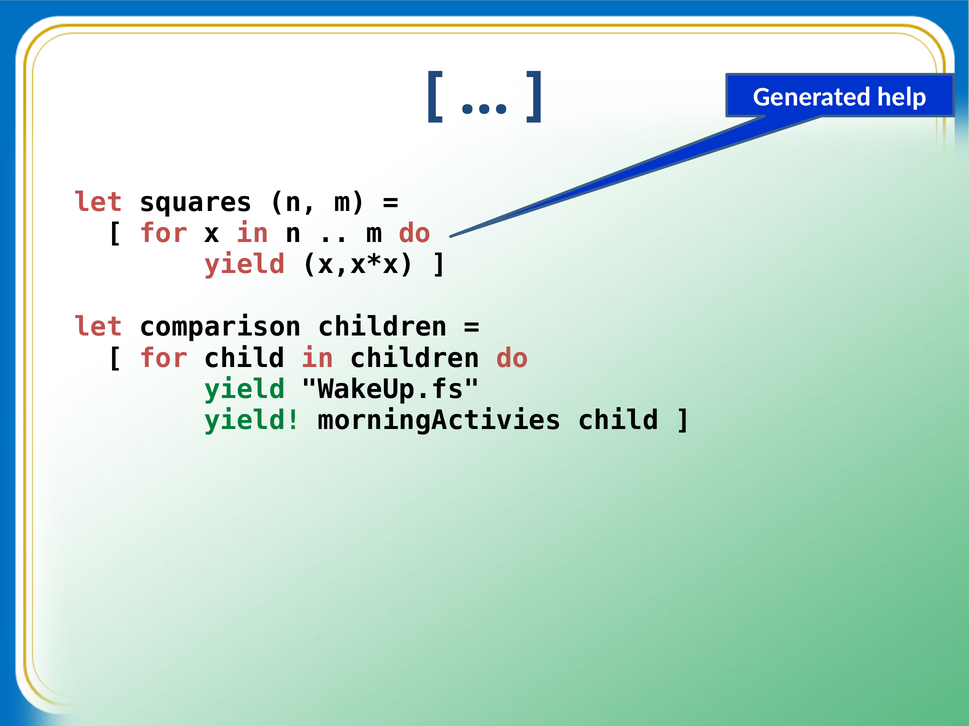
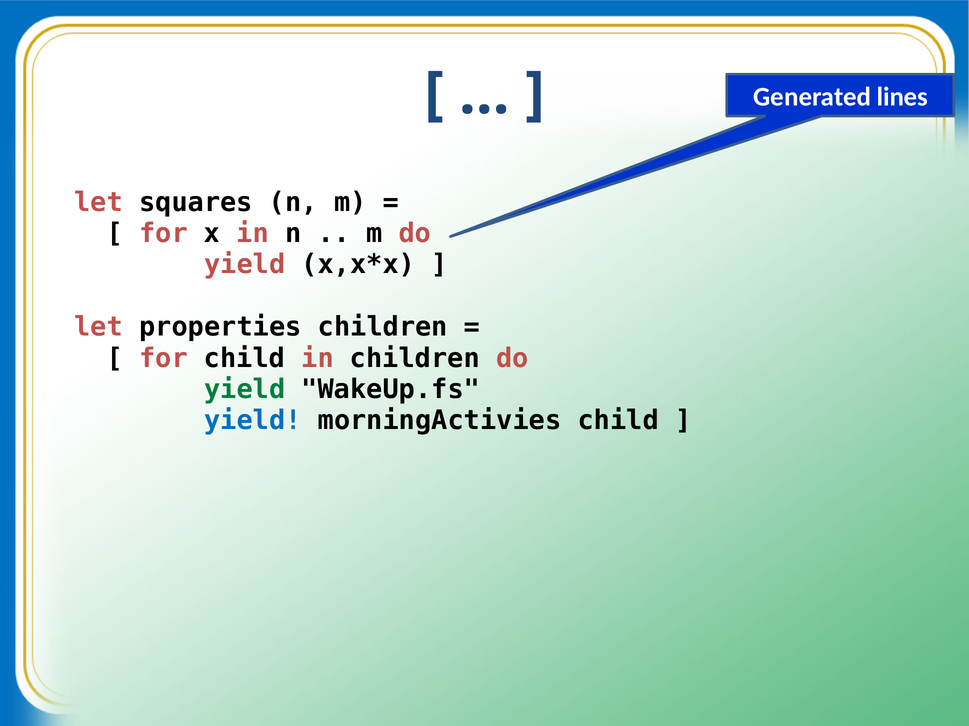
help: help -> lines
comparison: comparison -> properties
yield at (253, 421) colour: green -> blue
